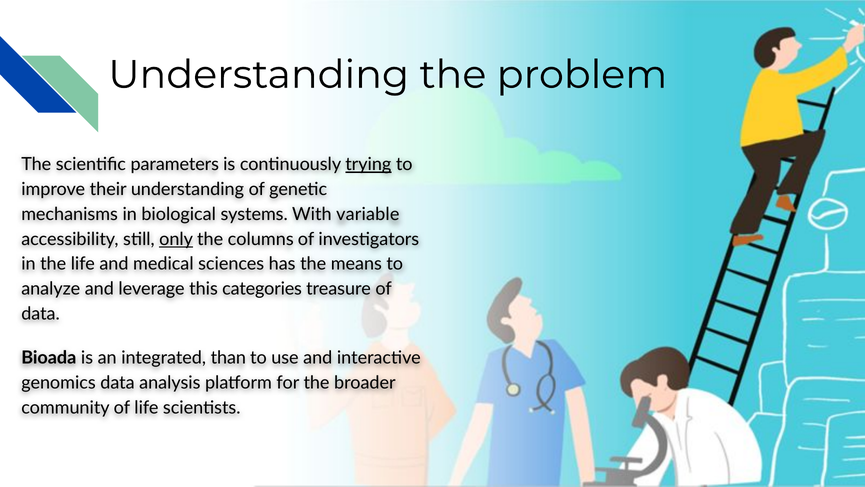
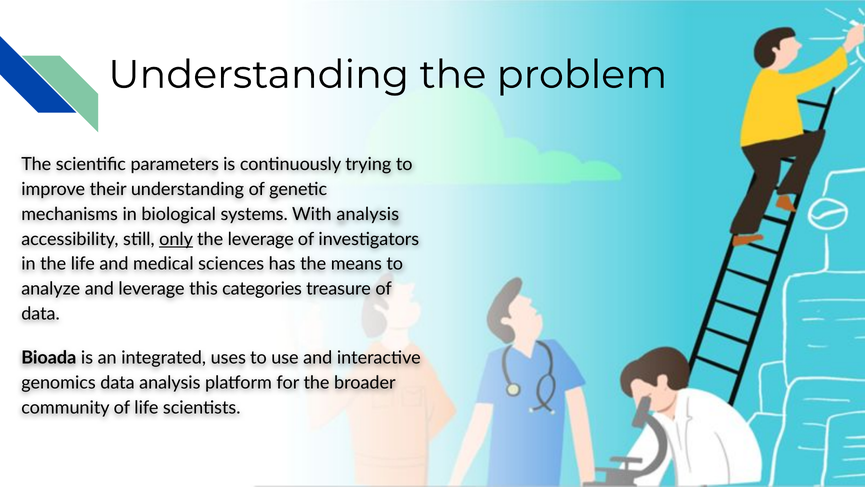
trying underline: present -> none
With variable: variable -> analysis
the columns: columns -> leverage
than: than -> uses
